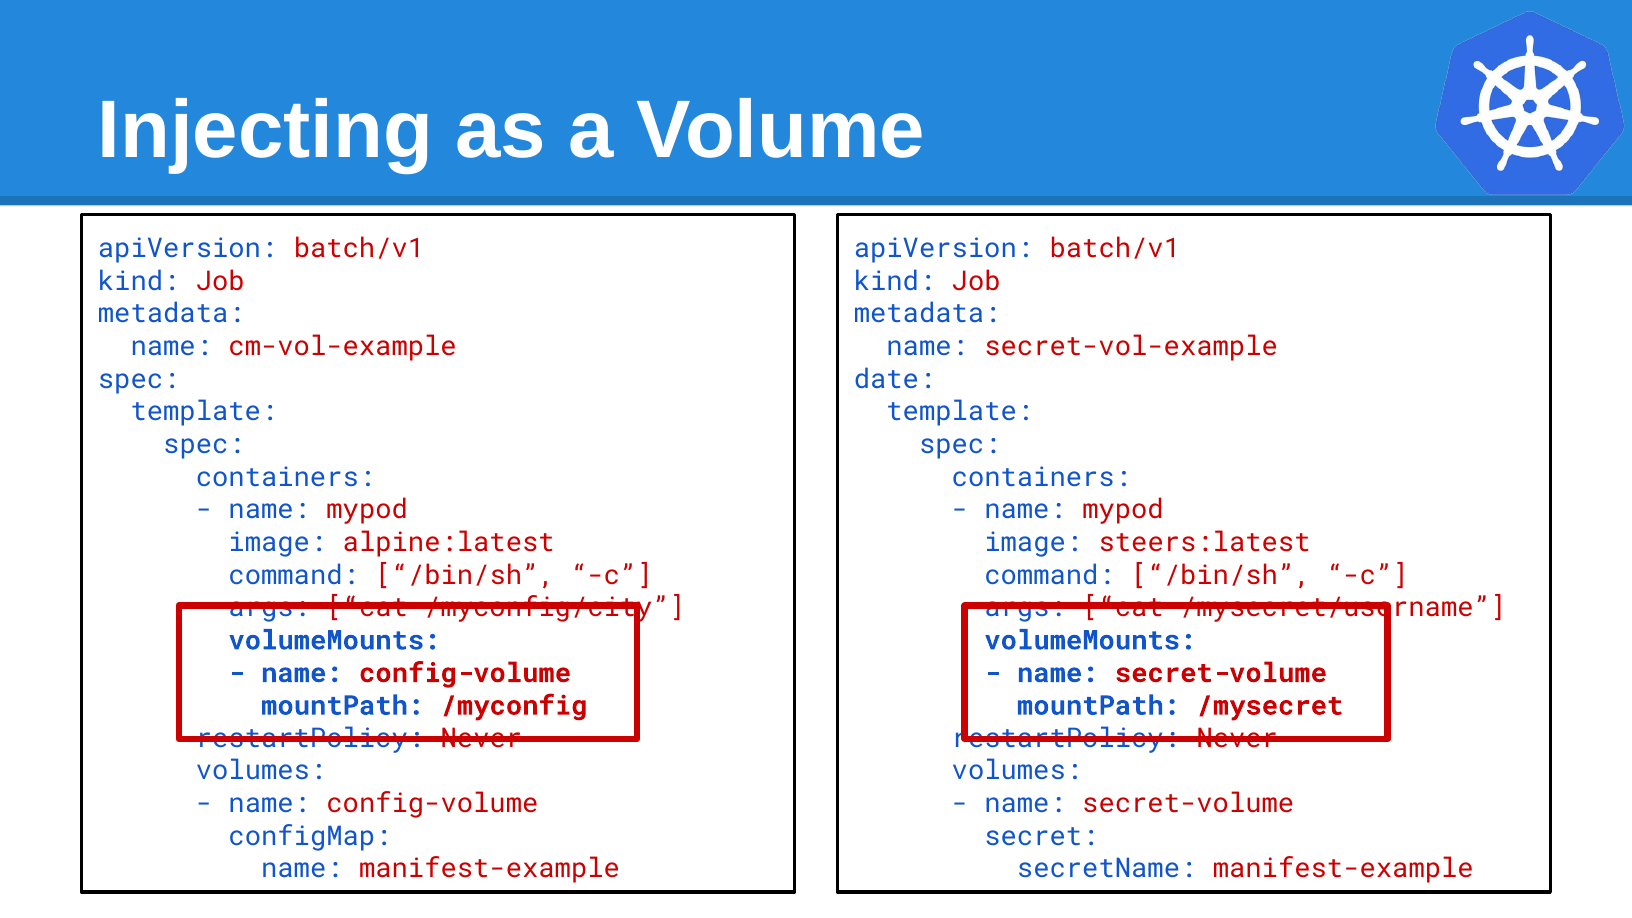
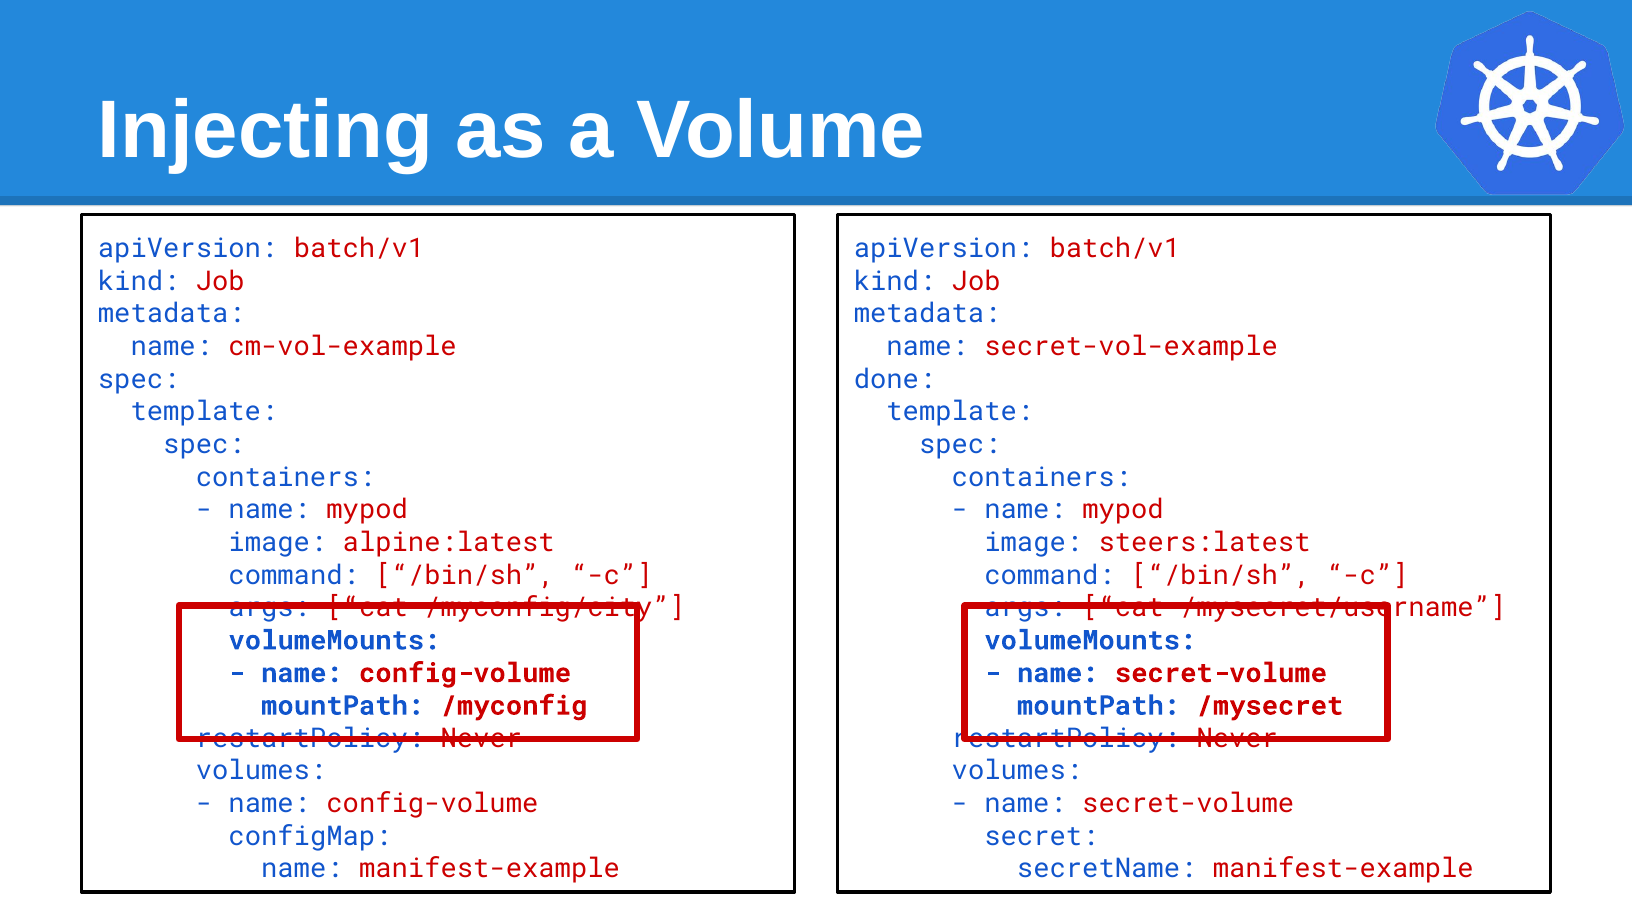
date: date -> done
